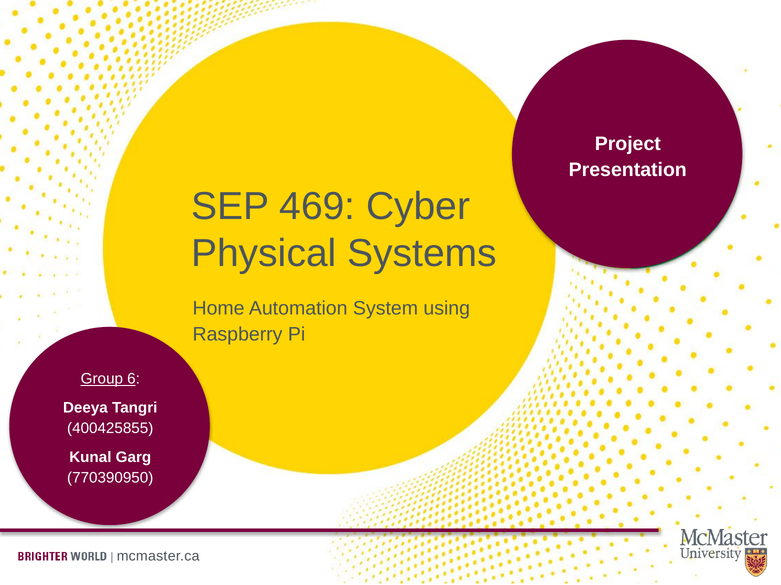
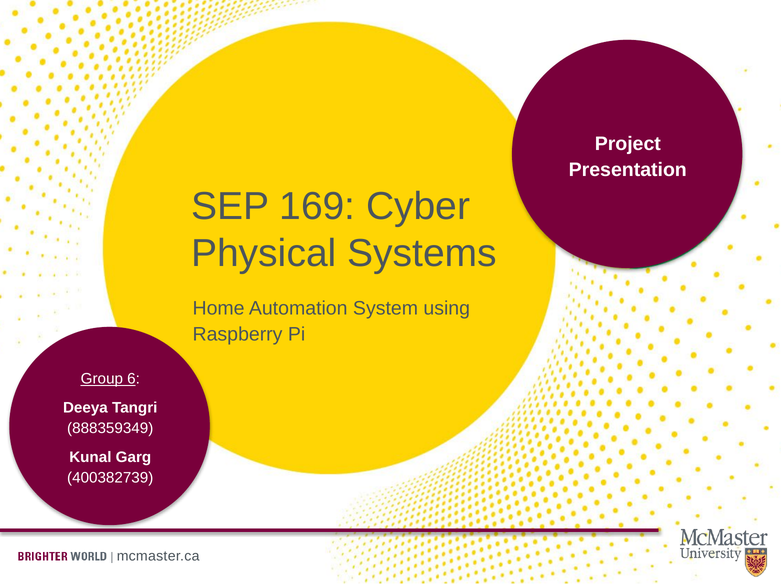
469: 469 -> 169
400425855: 400425855 -> 888359349
770390950: 770390950 -> 400382739
